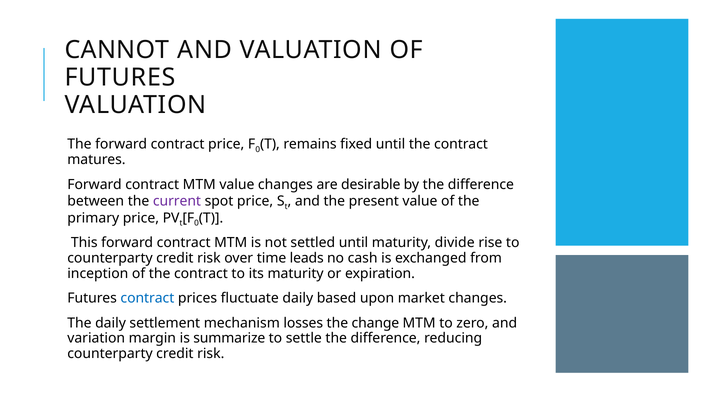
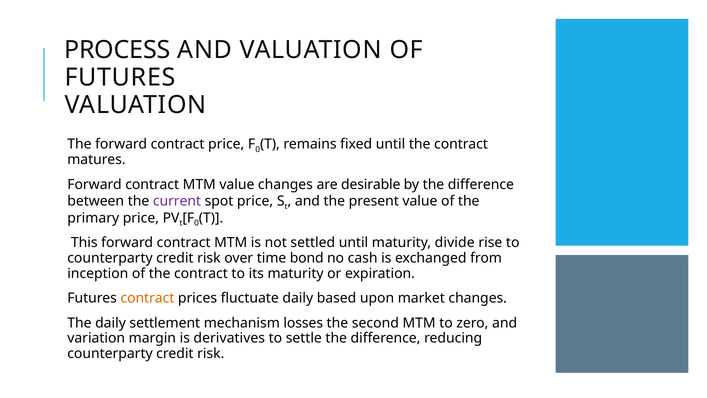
CANNOT: CANNOT -> PROCESS
leads: leads -> bond
contract at (147, 298) colour: blue -> orange
change: change -> second
summarize: summarize -> derivatives
